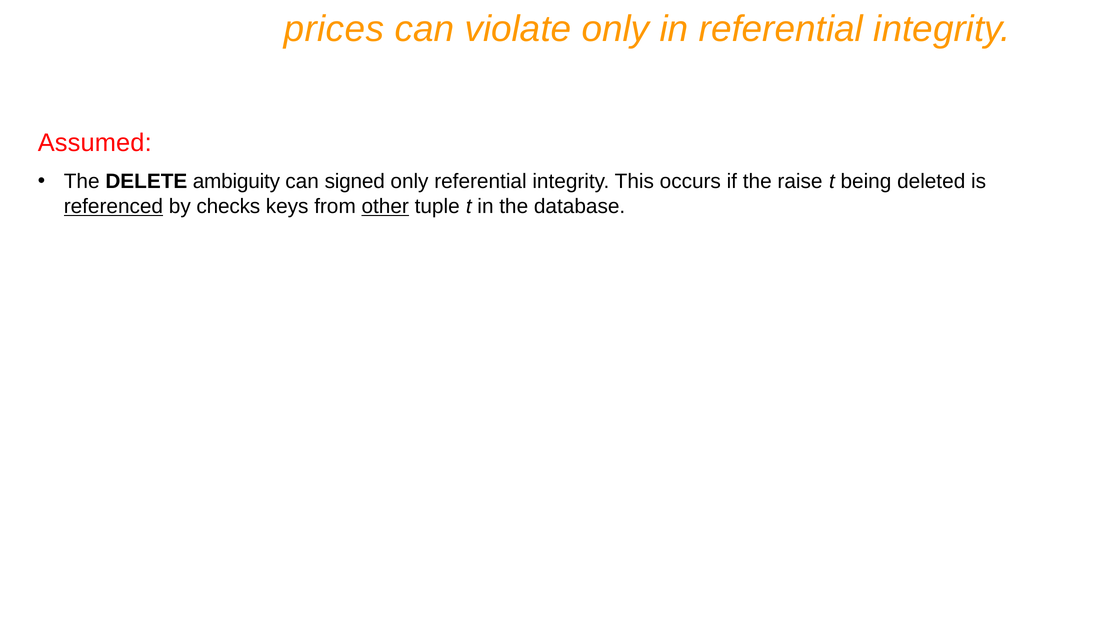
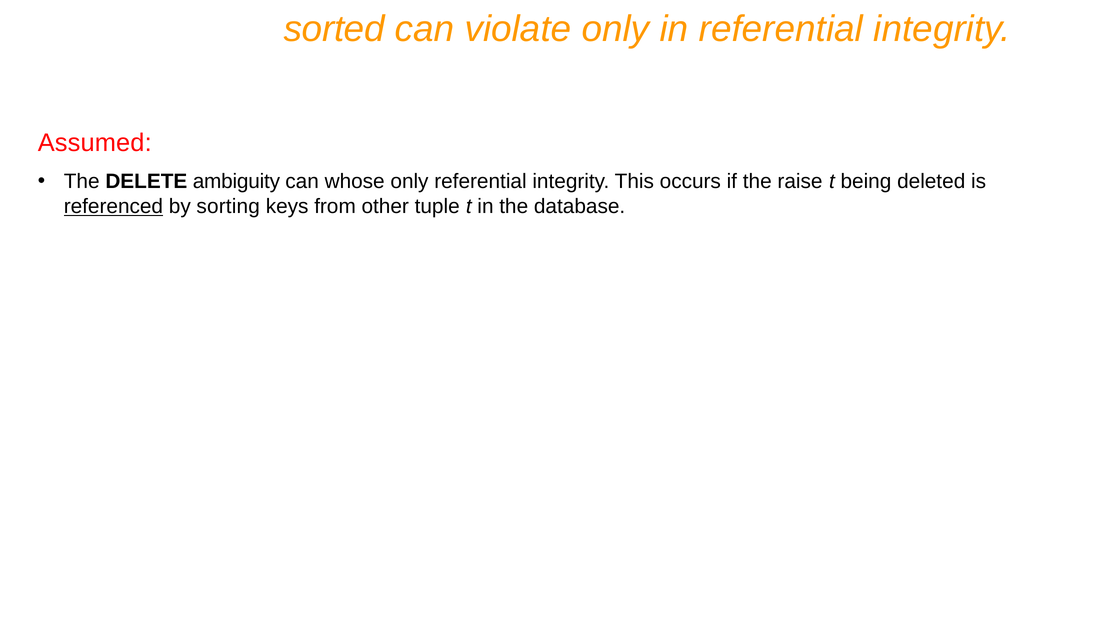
prices: prices -> sorted
signed: signed -> whose
checks: checks -> sorting
other underline: present -> none
